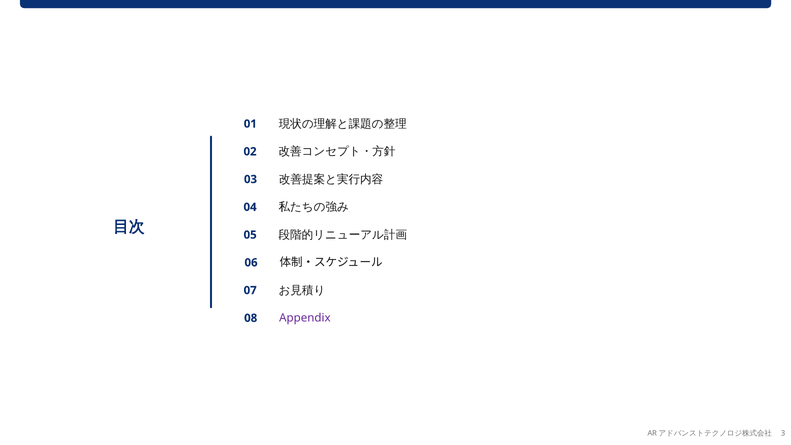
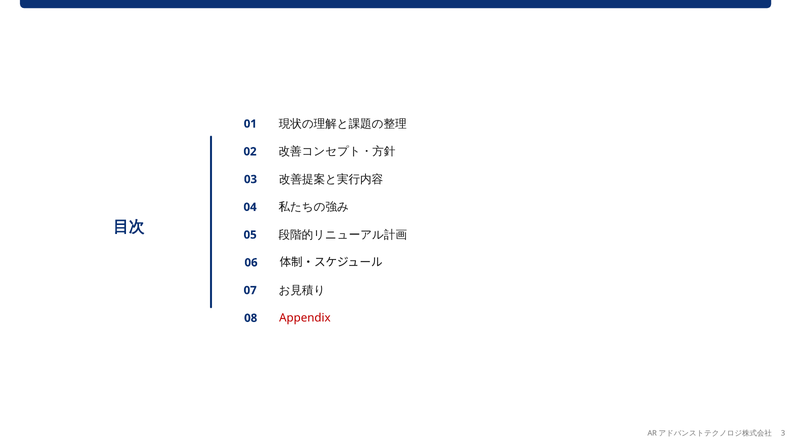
Appendix​ colour: purple -> red
